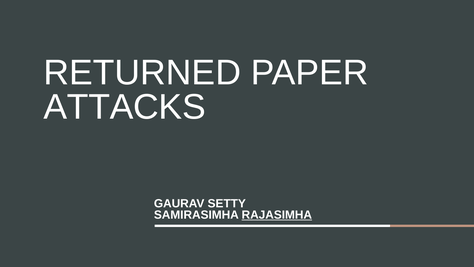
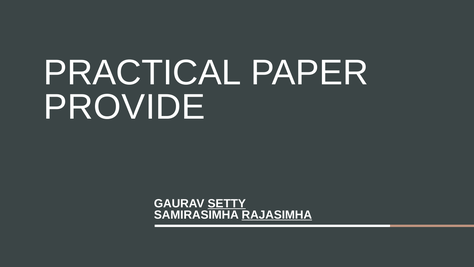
RETURNED: RETURNED -> PRACTICAL
ATTACKS: ATTACKS -> PROVIDE
SETTY underline: none -> present
